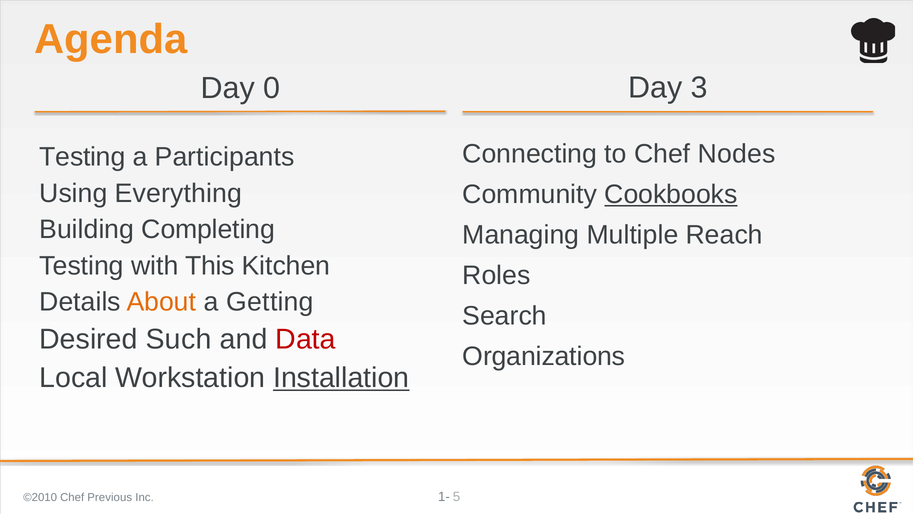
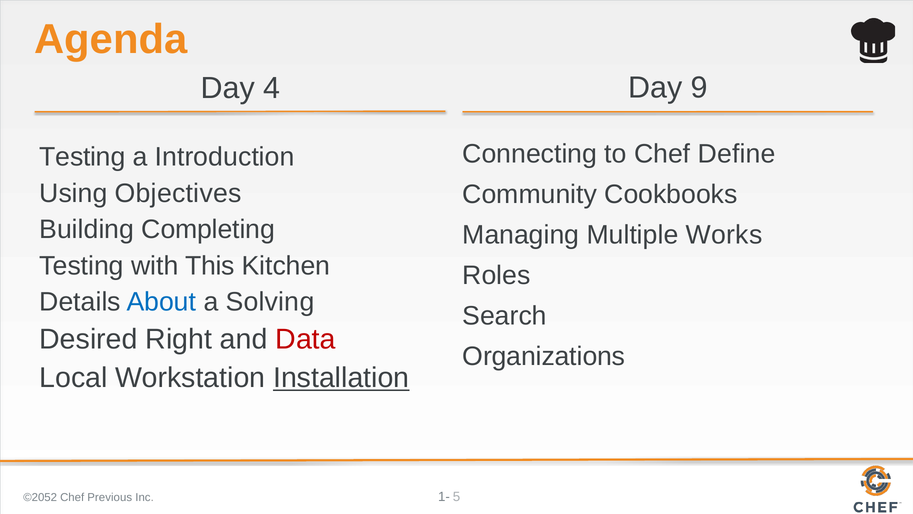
0: 0 -> 4
3: 3 -> 9
Nodes: Nodes -> Define
Participants: Participants -> Introduction
Everything: Everything -> Objectives
Cookbooks underline: present -> none
Reach: Reach -> Works
About colour: orange -> blue
Getting: Getting -> Solving
Such: Such -> Right
©2010: ©2010 -> ©2052
